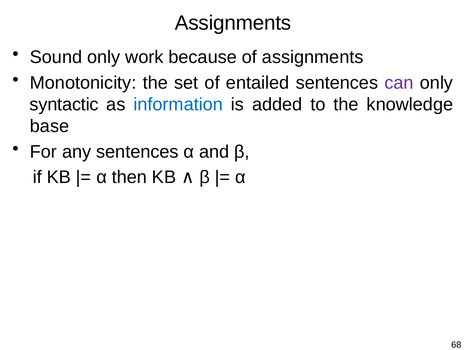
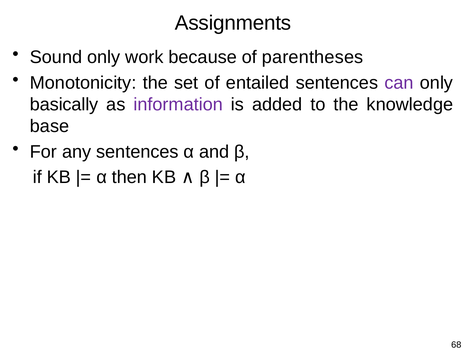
of assignments: assignments -> parentheses
syntactic: syntactic -> basically
information colour: blue -> purple
